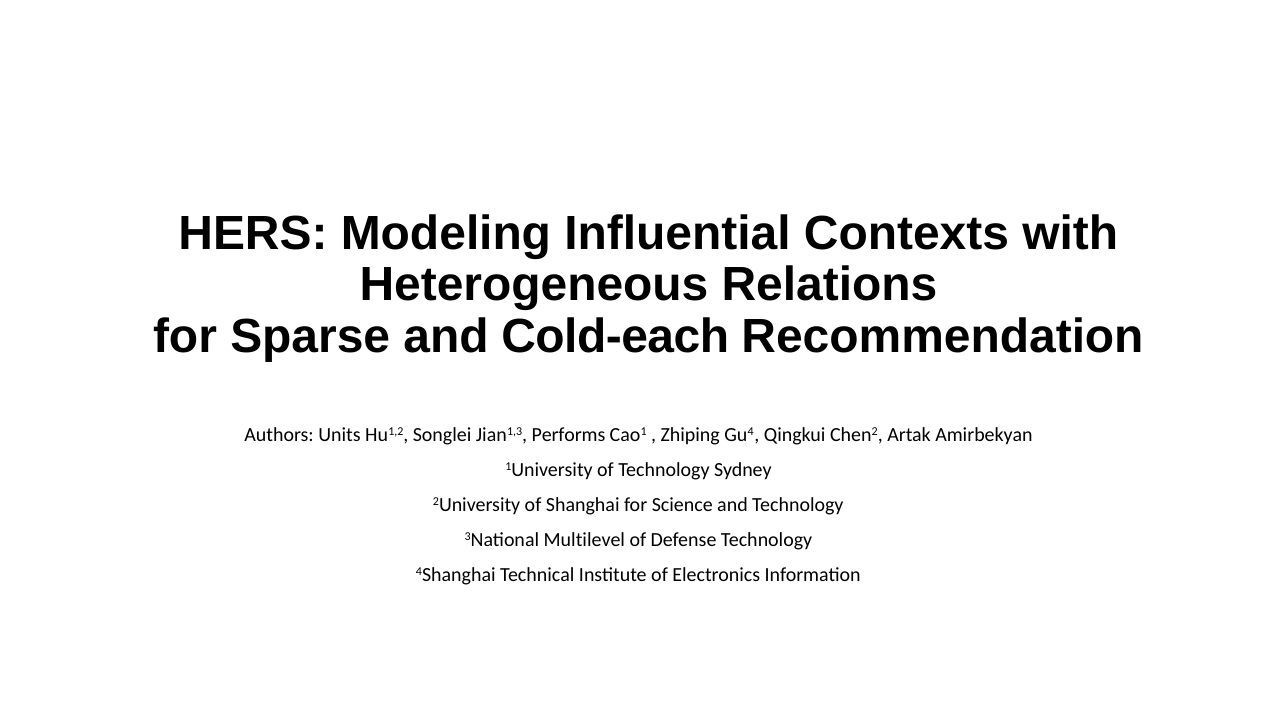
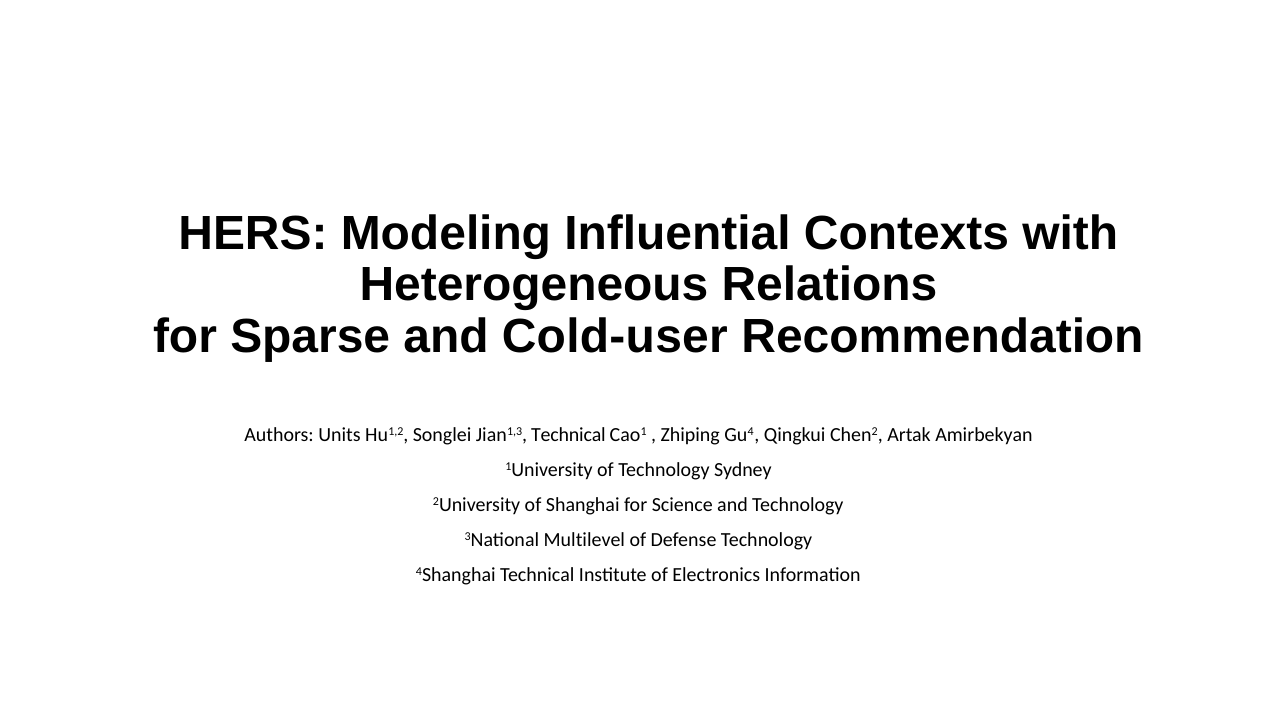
Cold-each: Cold-each -> Cold-user
Jian1,3 Performs: Performs -> Technical
